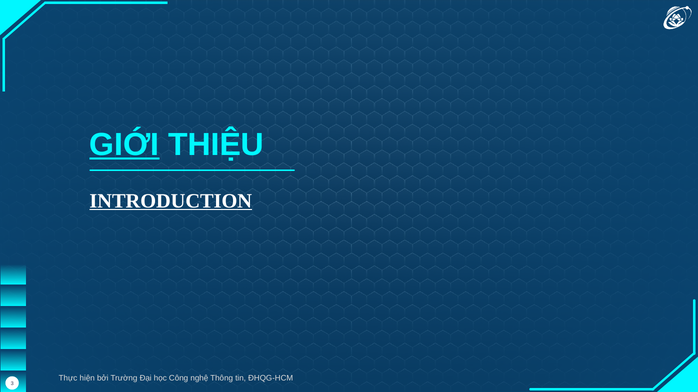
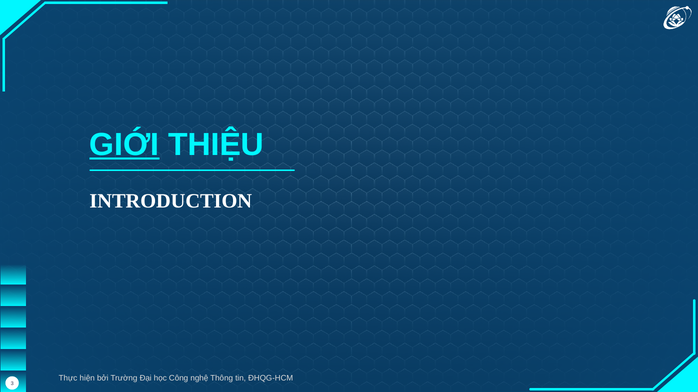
INTRODUCTION underline: present -> none
